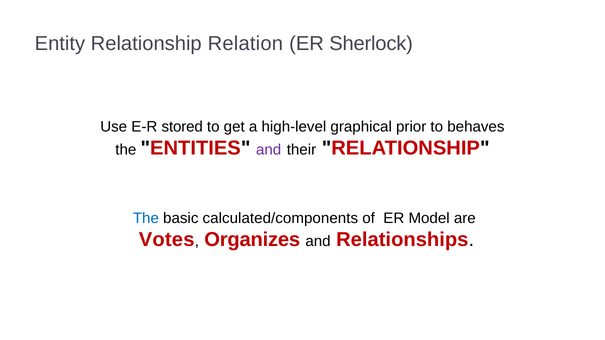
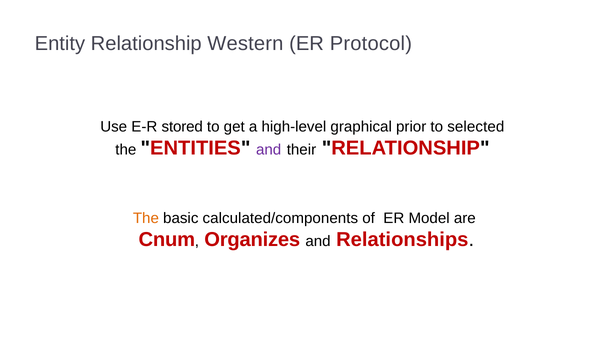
Relation: Relation -> Western
Sherlock: Sherlock -> Protocol
behaves: behaves -> selected
The at (146, 218) colour: blue -> orange
Votes: Votes -> Cnum
